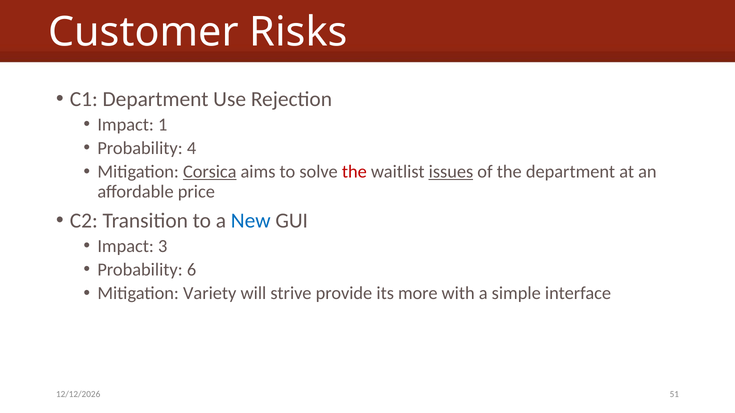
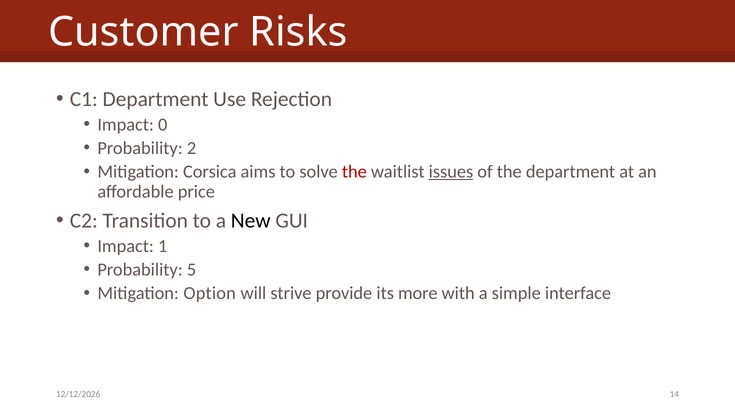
1: 1 -> 0
4: 4 -> 2
Corsica underline: present -> none
New colour: blue -> black
3: 3 -> 1
6: 6 -> 5
Variety: Variety -> Option
51: 51 -> 14
